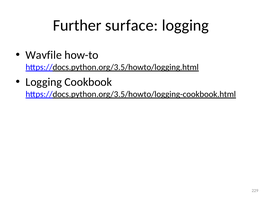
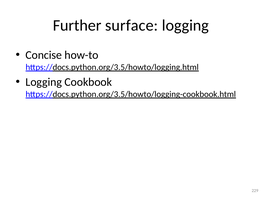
Wavfile: Wavfile -> Concise
